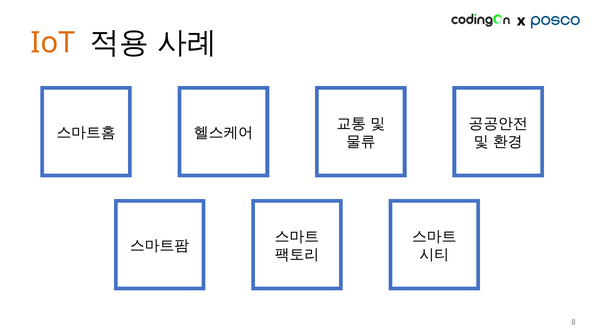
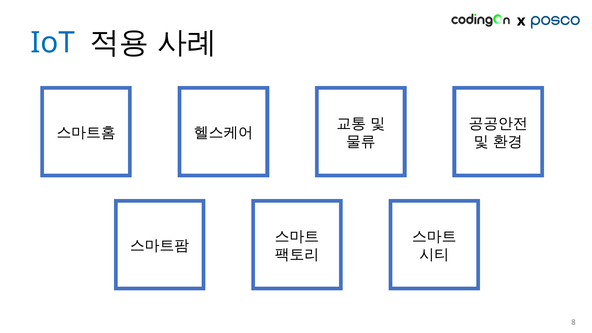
IoT colour: orange -> blue
